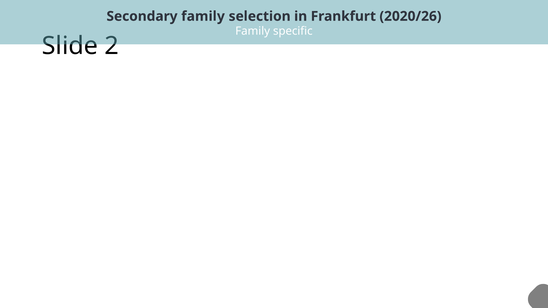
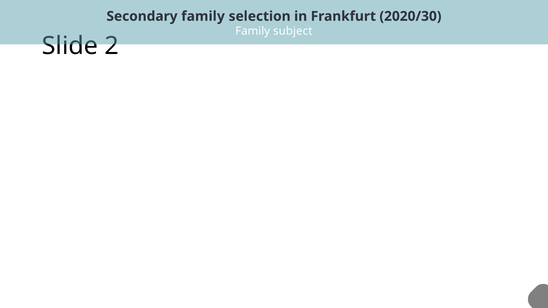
2020/26: 2020/26 -> 2020/30
specific: specific -> subject
